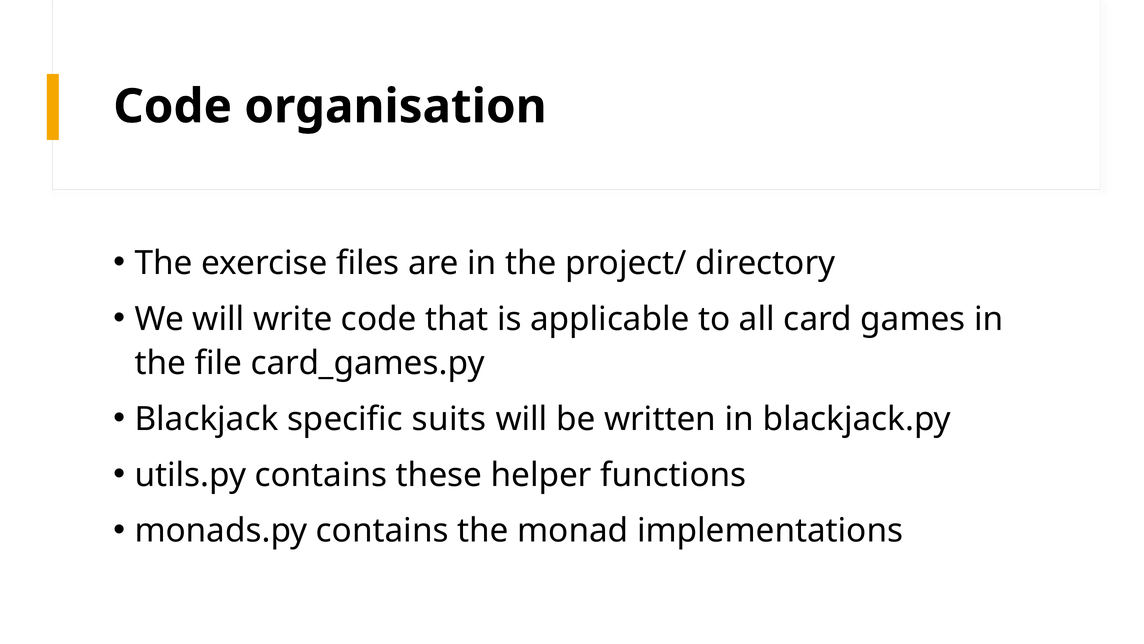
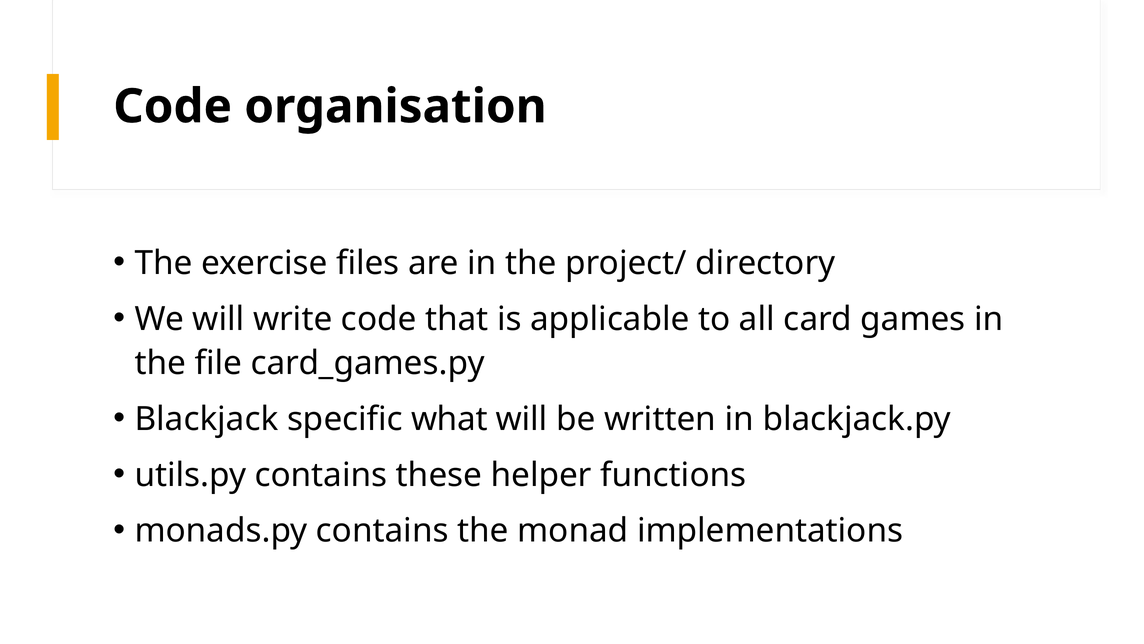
suits: suits -> what
